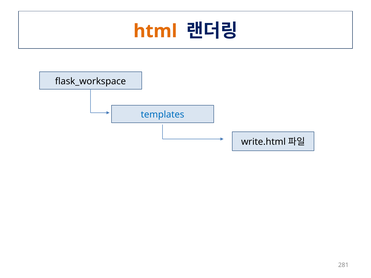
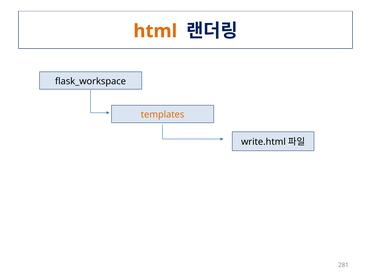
templates colour: blue -> orange
